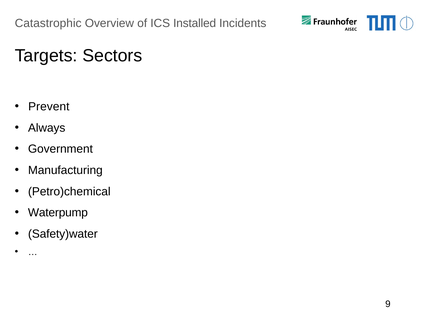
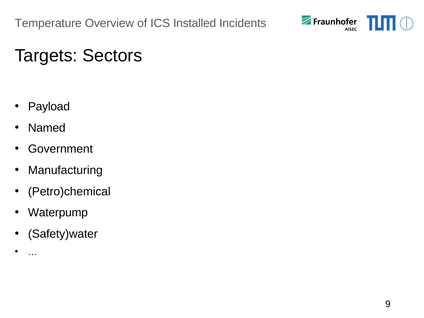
Catastrophic: Catastrophic -> Temperature
Prevent: Prevent -> Payload
Always: Always -> Named
